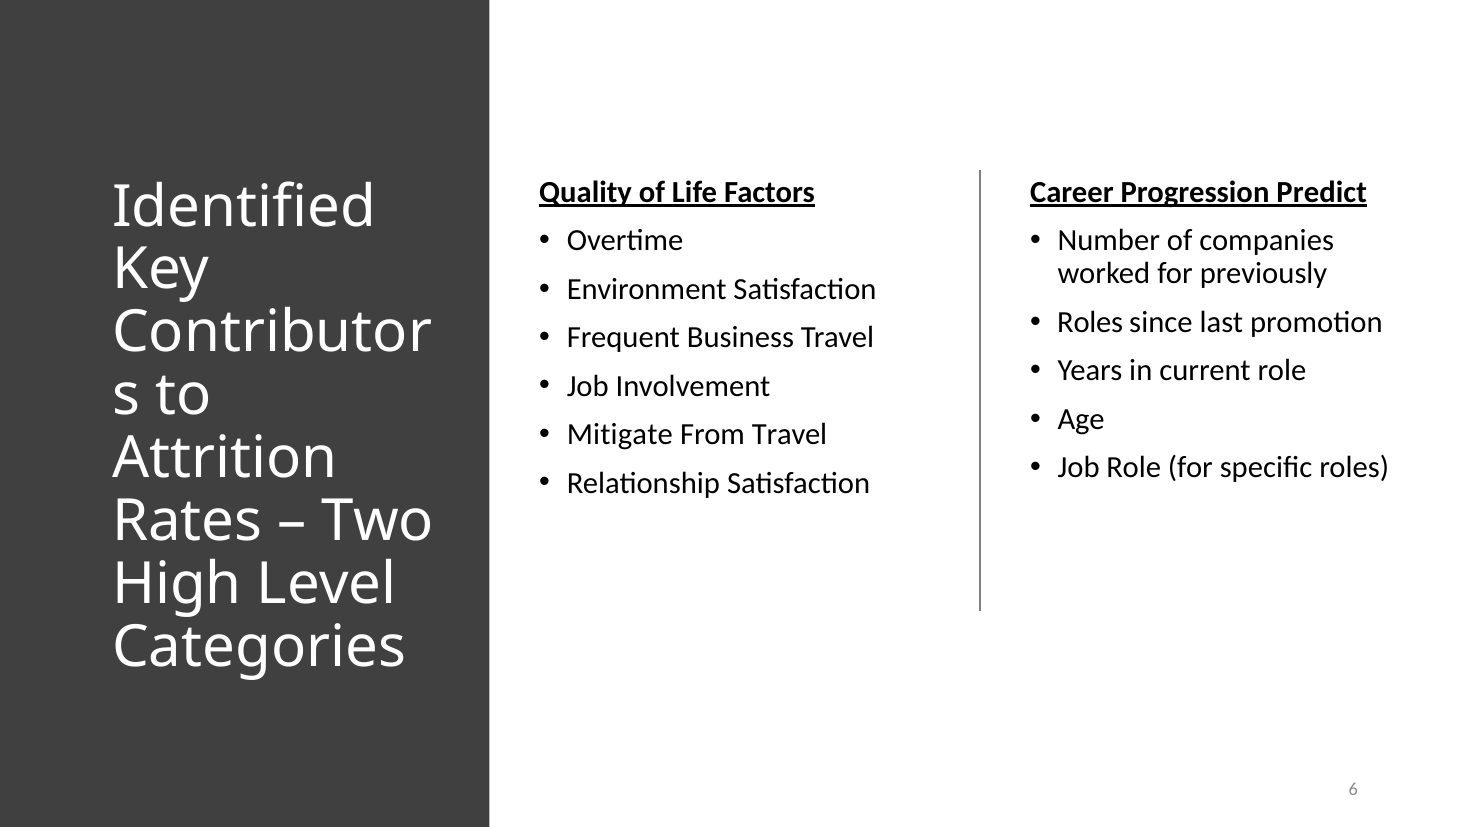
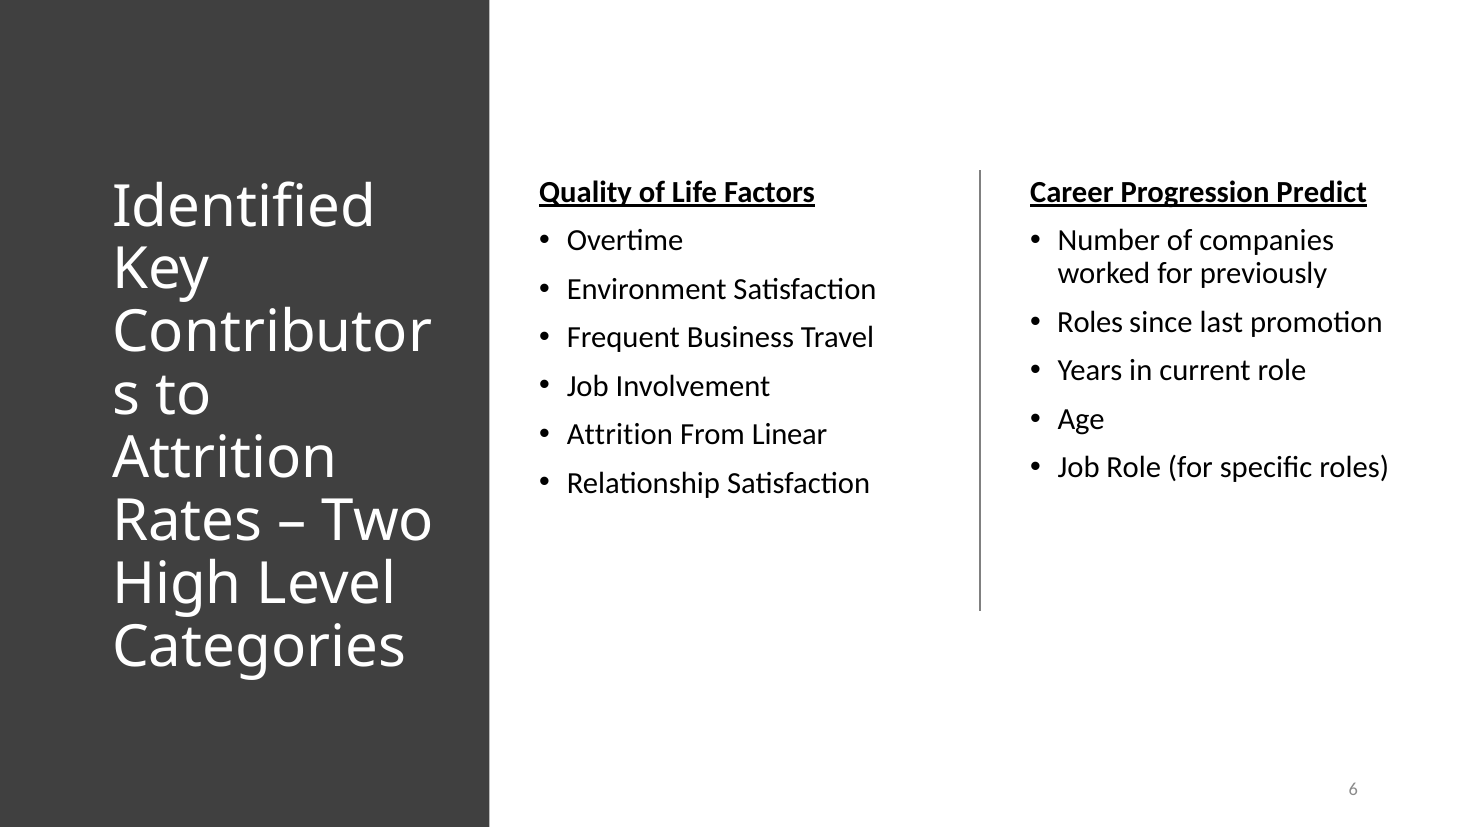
Mitigate at (620, 434): Mitigate -> Attrition
From Travel: Travel -> Linear
